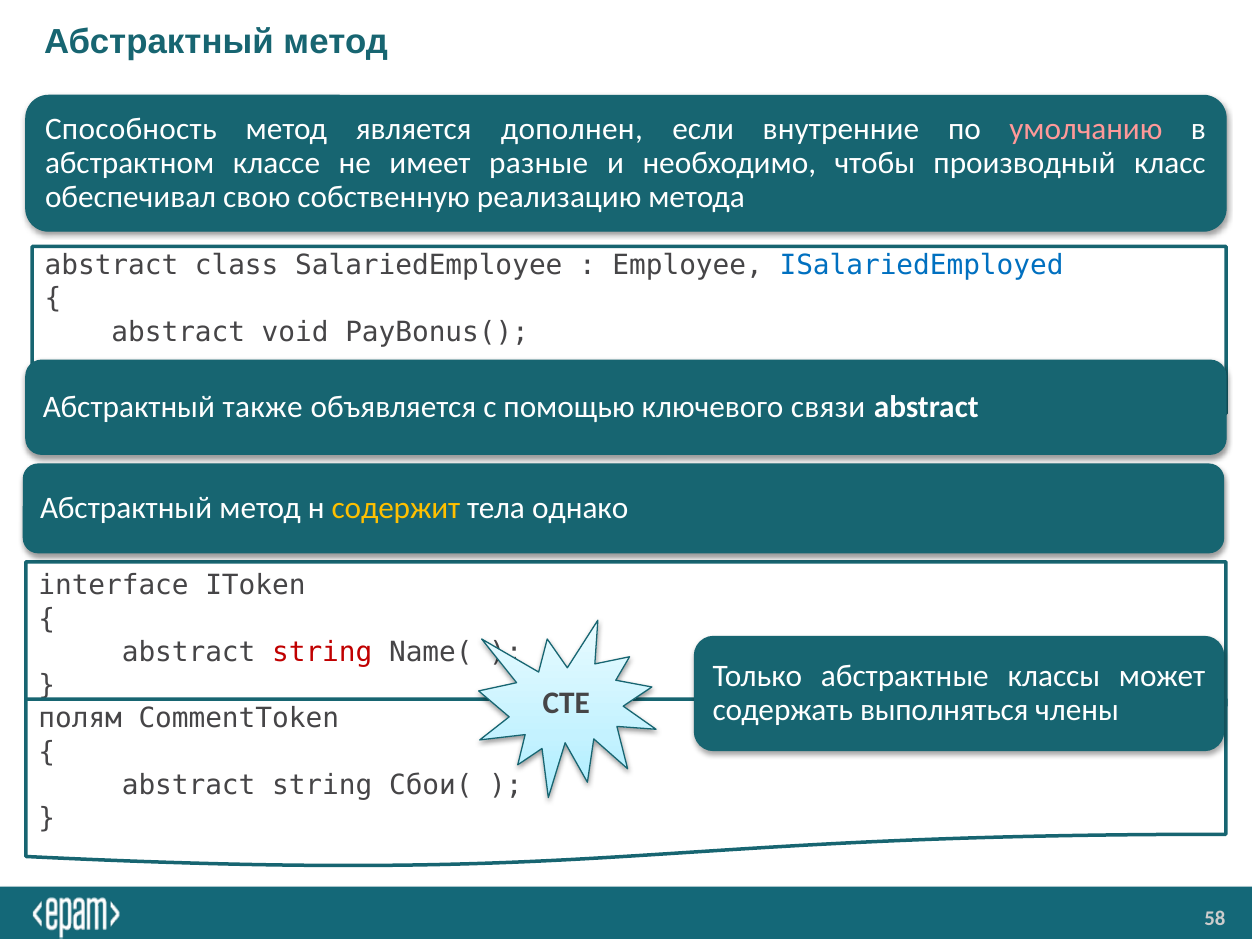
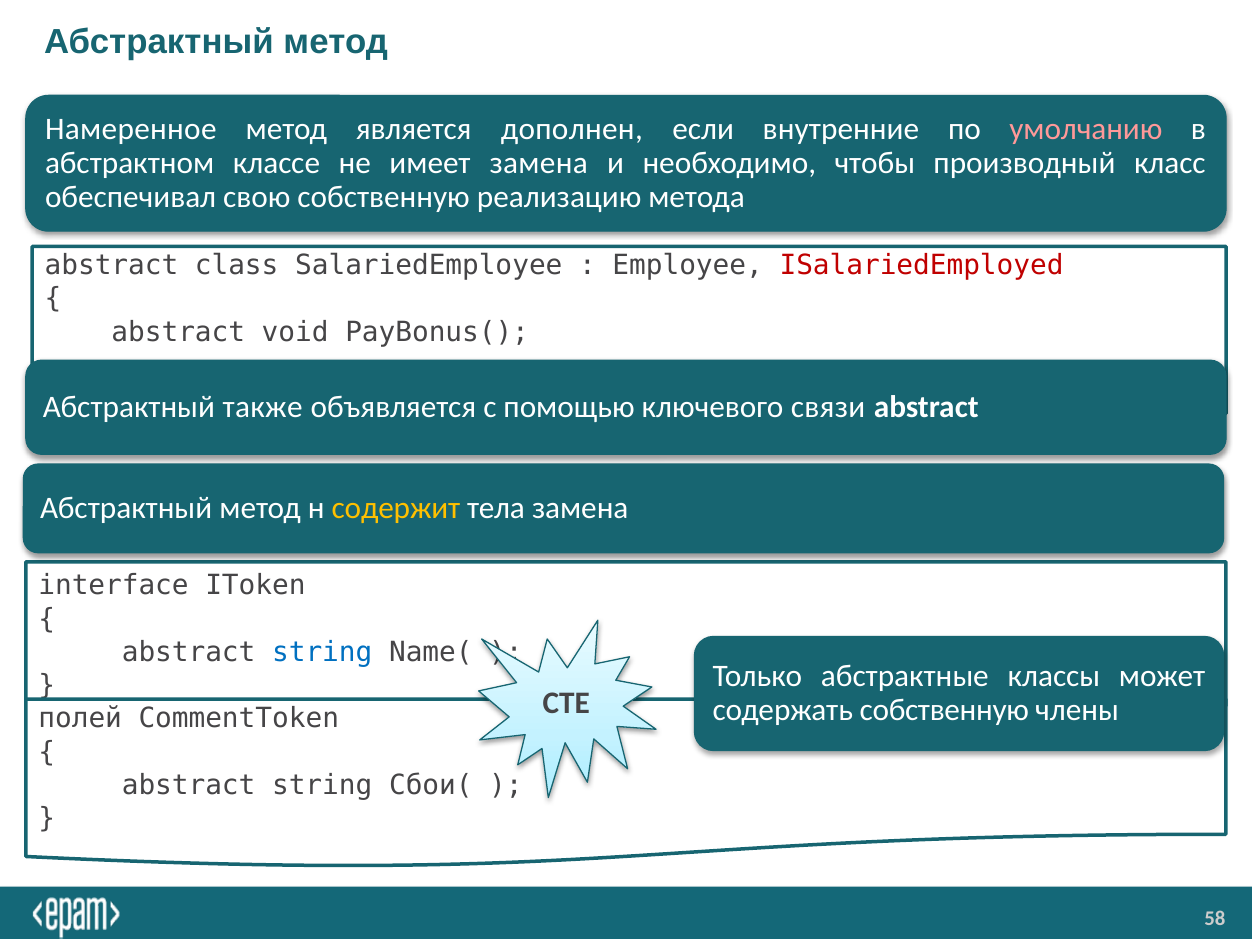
Способность: Способность -> Намеренное
имеет разные: разные -> замена
ISalariedEmployed colour: blue -> red
тела однако: однако -> замена
string at (322, 652) colour: red -> blue
содержать выполняться: выполняться -> собственную
полям: полям -> полей
